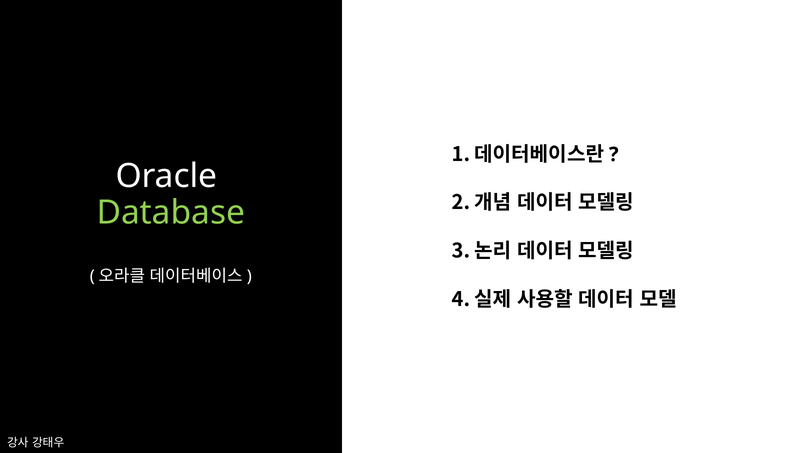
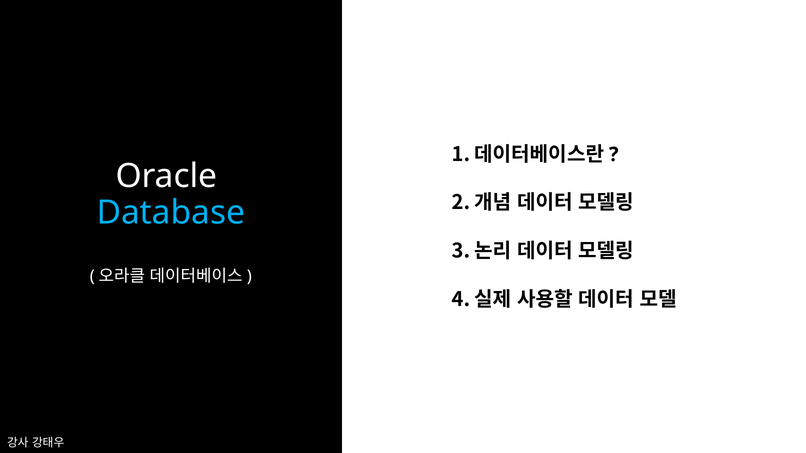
Database colour: light green -> light blue
